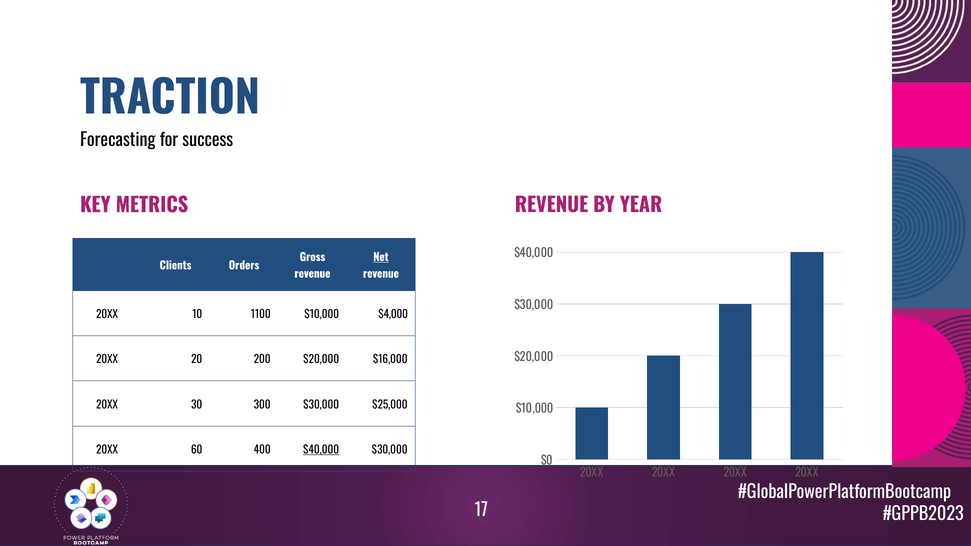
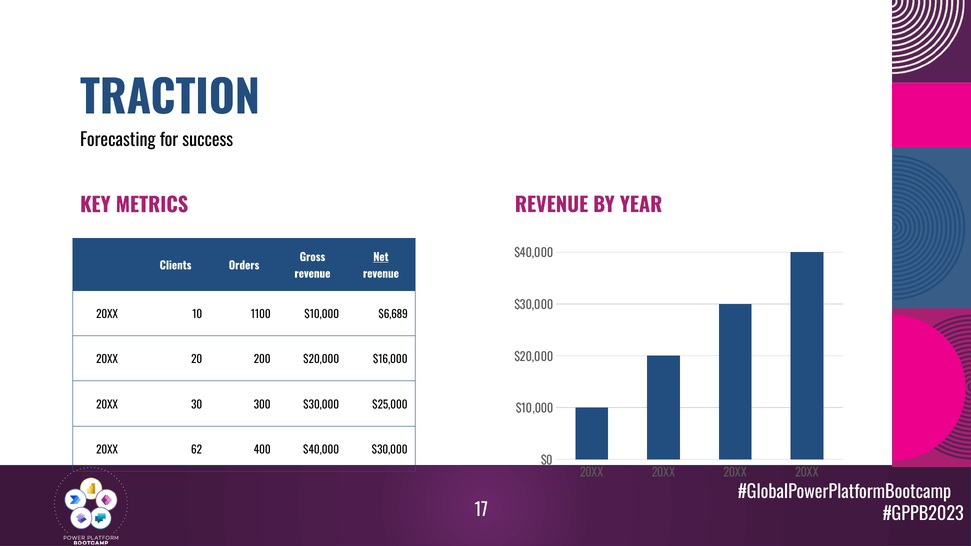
$4,000: $4,000 -> $6,689
60: 60 -> 62
$40,000 at (321, 450) underline: present -> none
